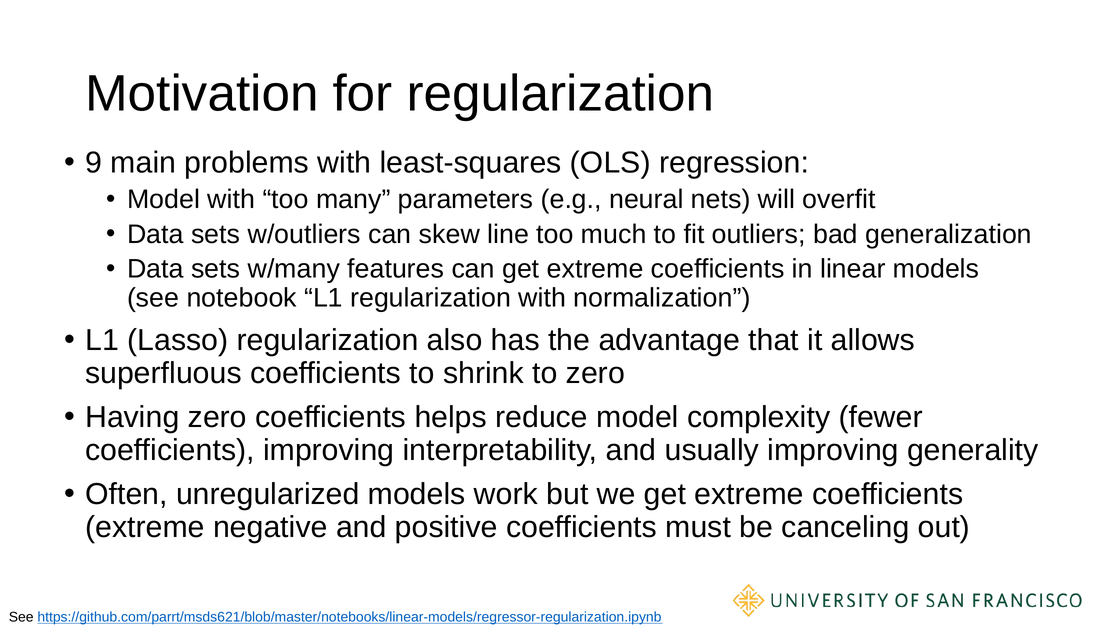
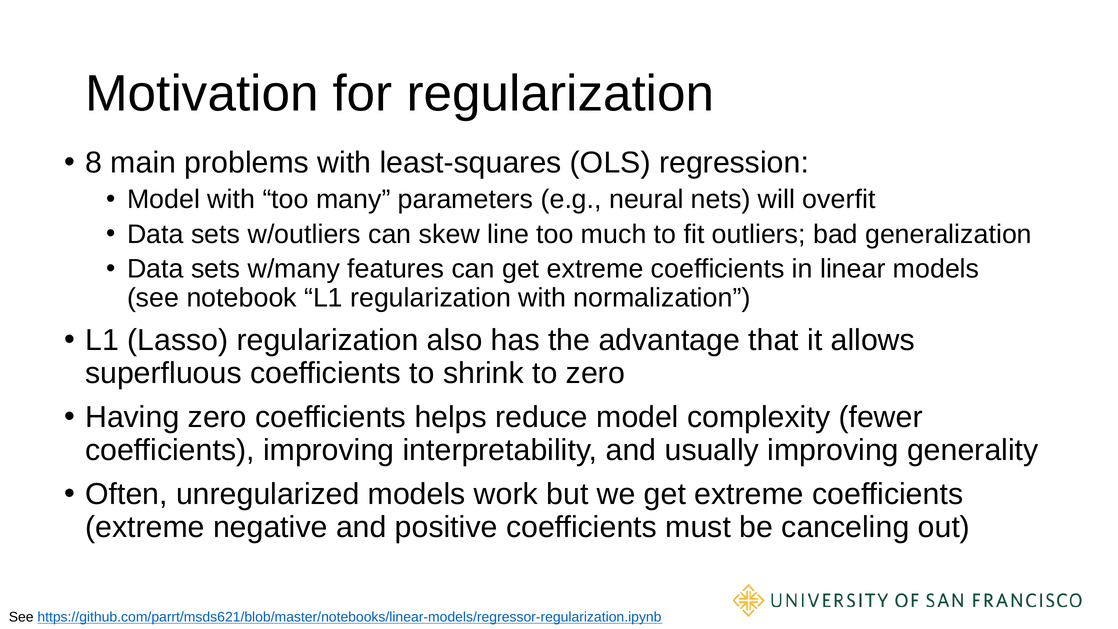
9: 9 -> 8
